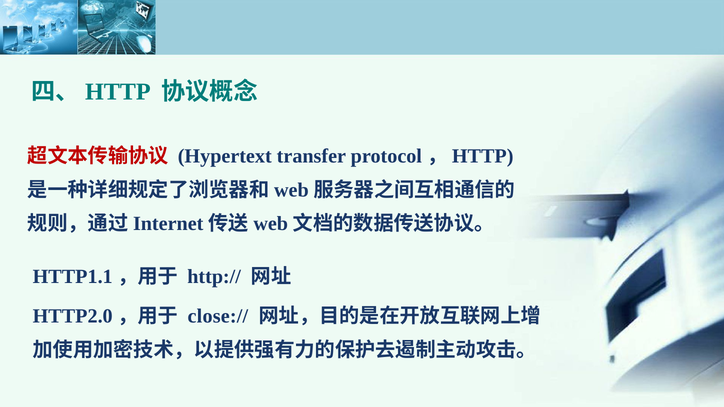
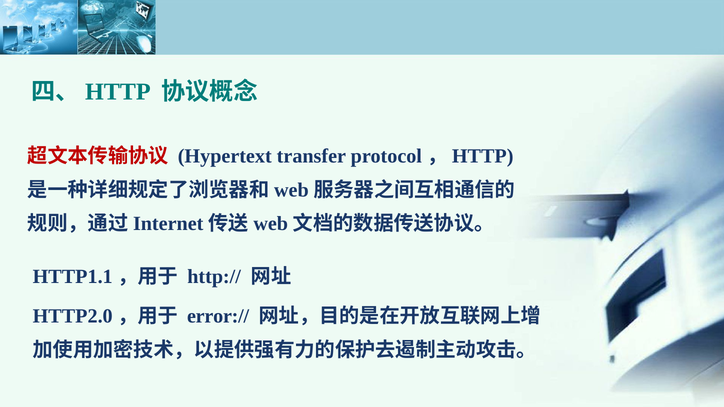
close://: close:// -> error://
